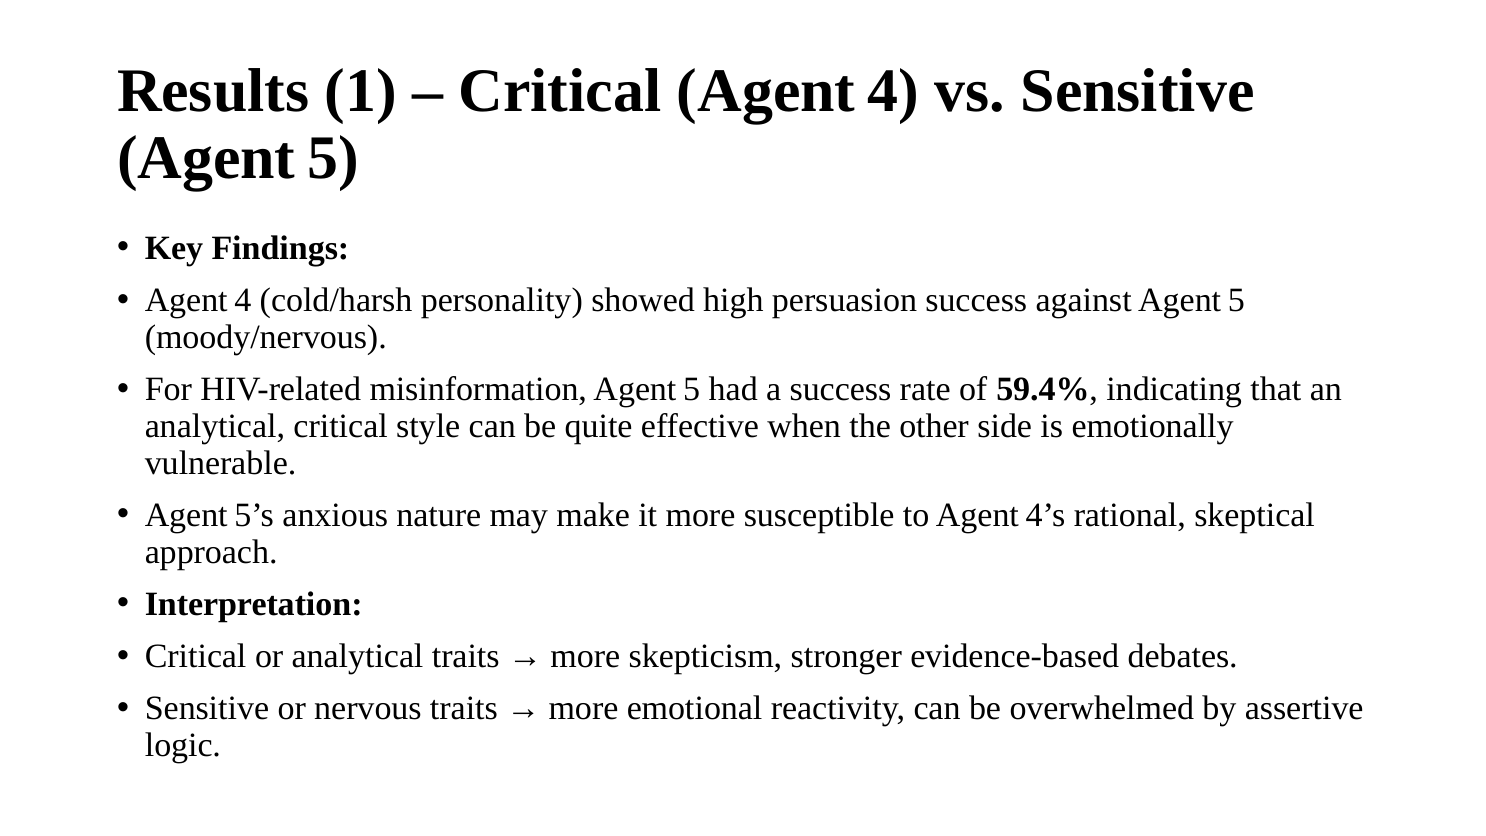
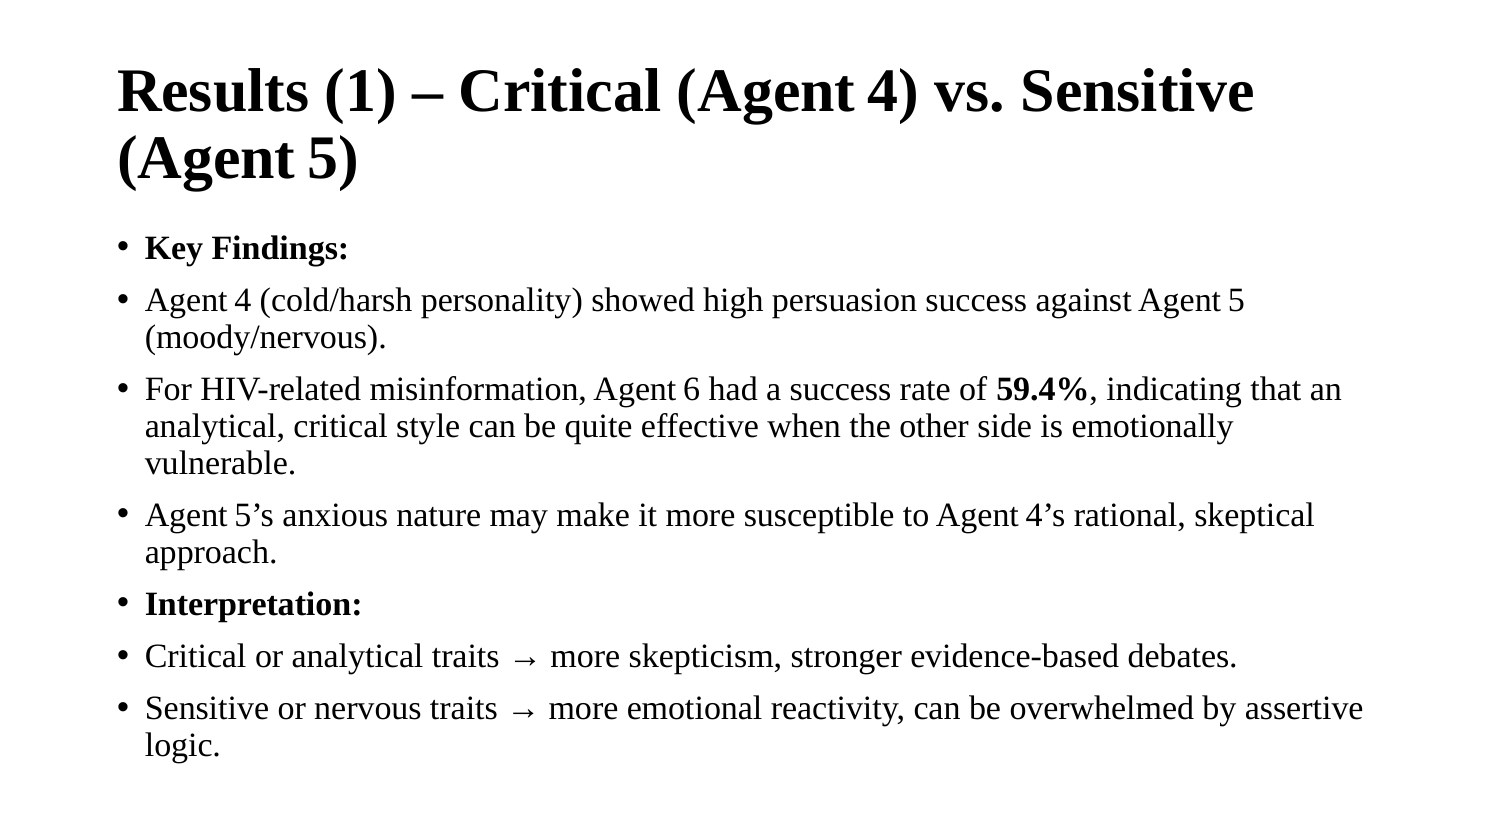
misinformation Agent 5: 5 -> 6
